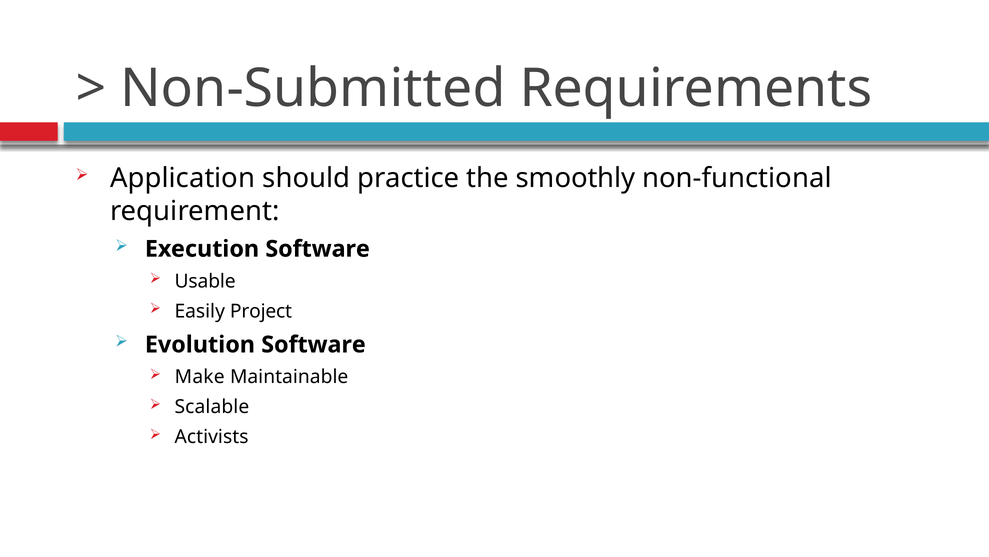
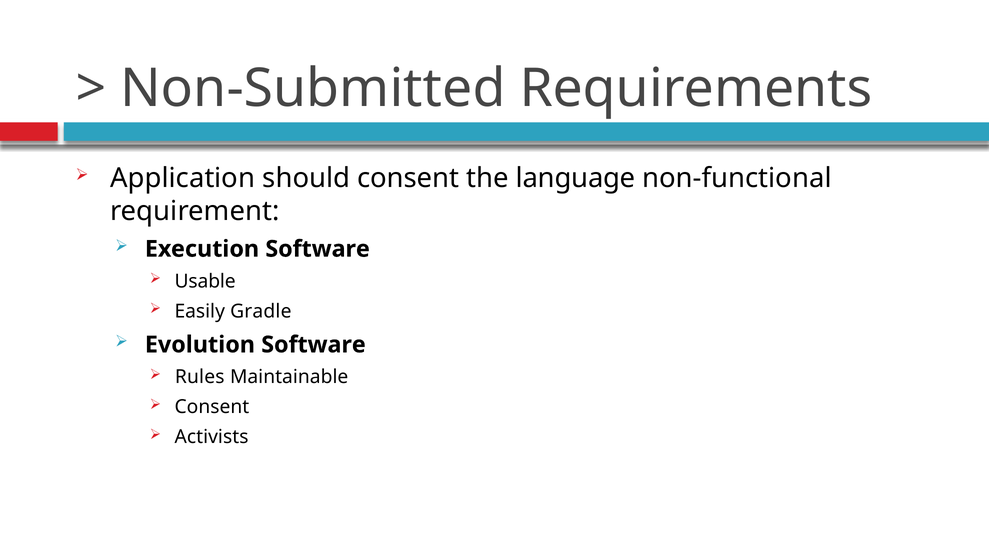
should practice: practice -> consent
smoothly: smoothly -> language
Project: Project -> Gradle
Make: Make -> Rules
Scalable at (212, 406): Scalable -> Consent
